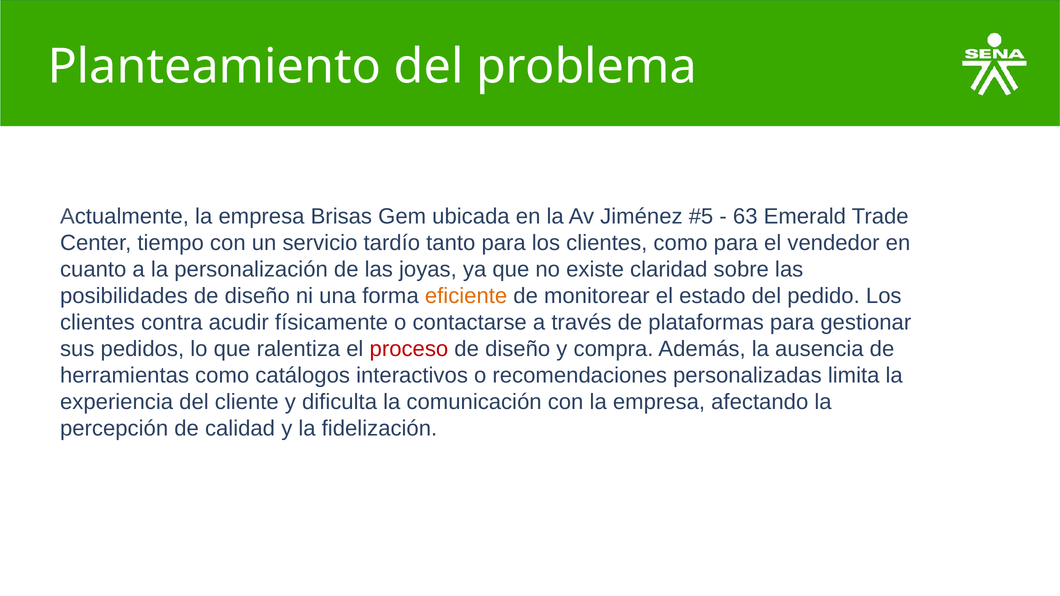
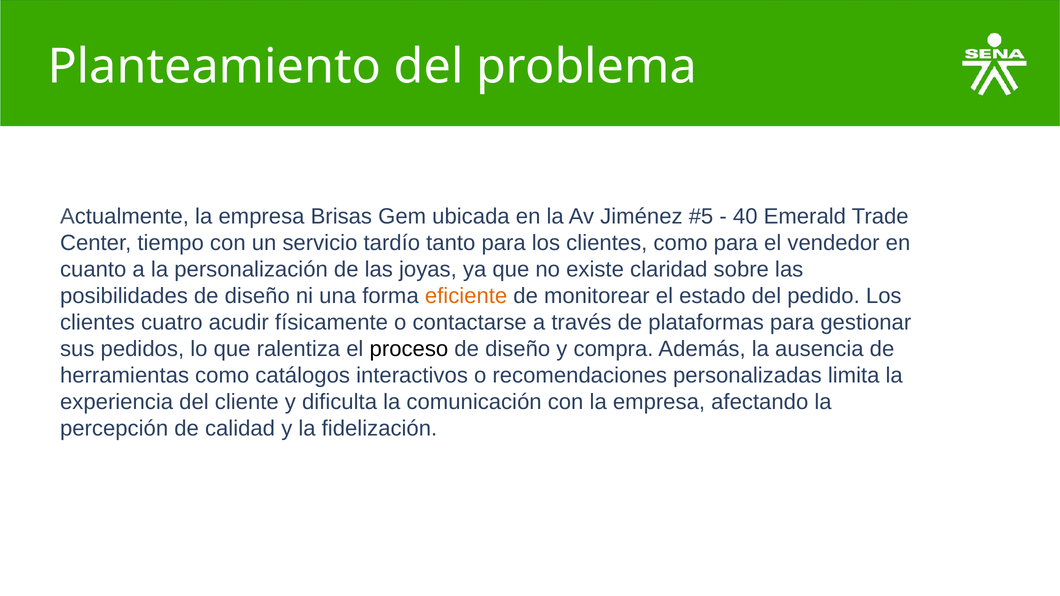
63: 63 -> 40
contra: contra -> cuatro
proceso colour: red -> black
